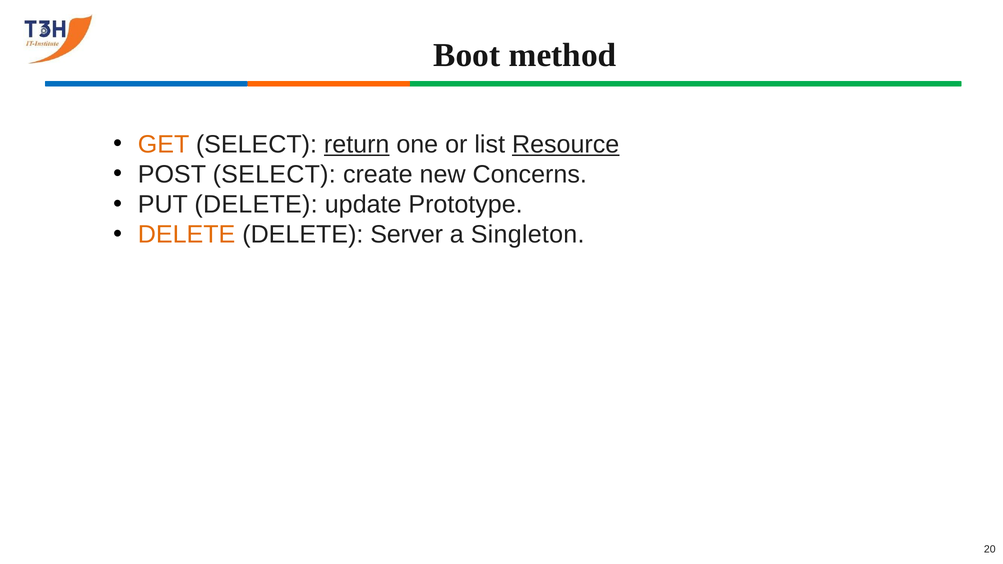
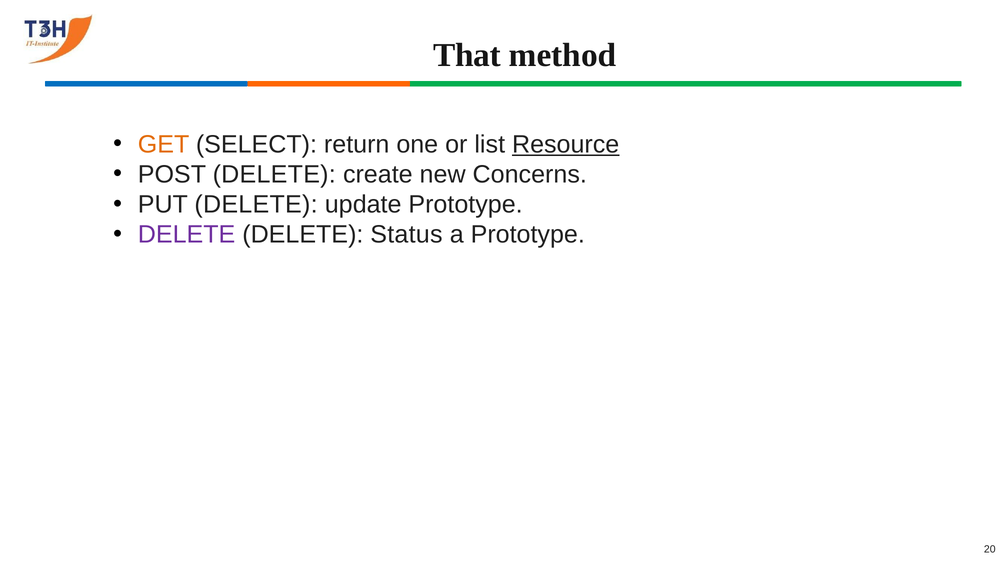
Boot: Boot -> That
return underline: present -> none
SELECT at (274, 175): SELECT -> DELETE
DELETE at (187, 235) colour: orange -> purple
Server: Server -> Status
a Singleton: Singleton -> Prototype
